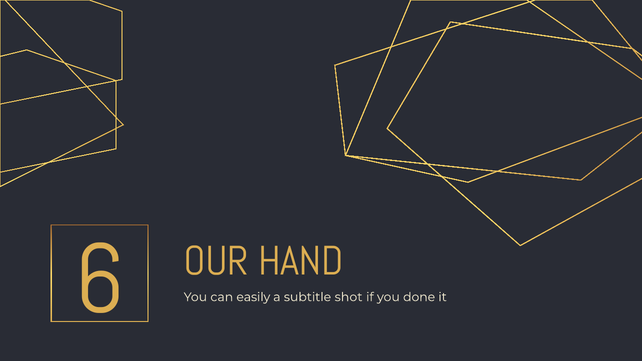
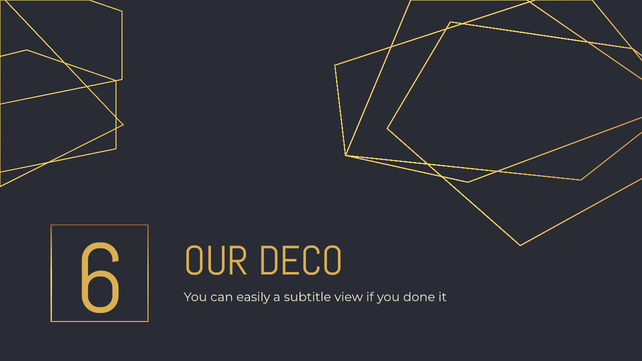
HAND: HAND -> DECO
shot: shot -> view
